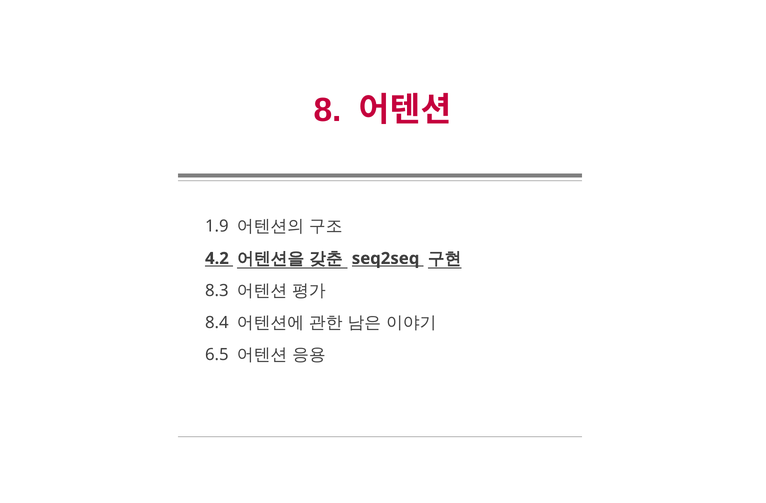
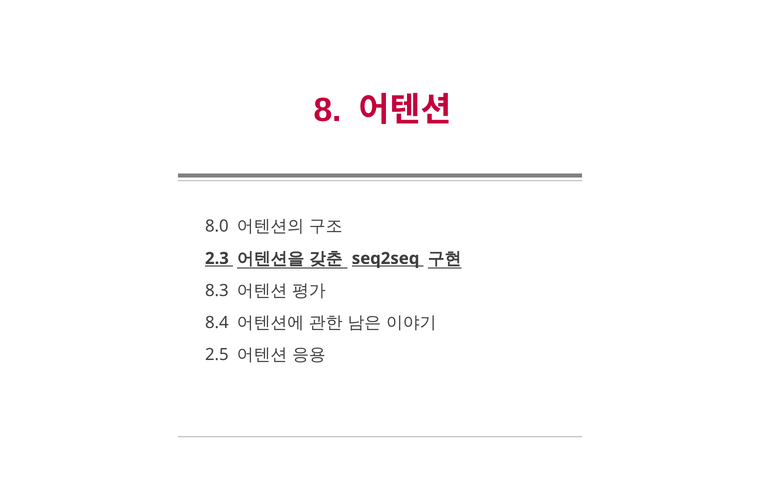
1.9: 1.9 -> 8.0
4.2: 4.2 -> 2.3
6.5: 6.5 -> 2.5
